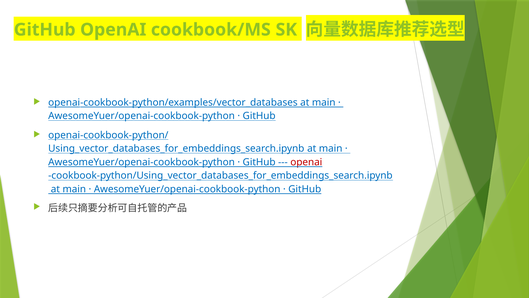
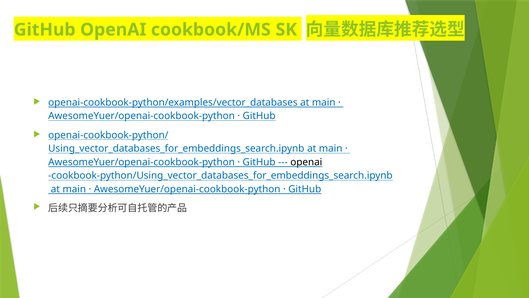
openai at (306, 162) colour: red -> black
